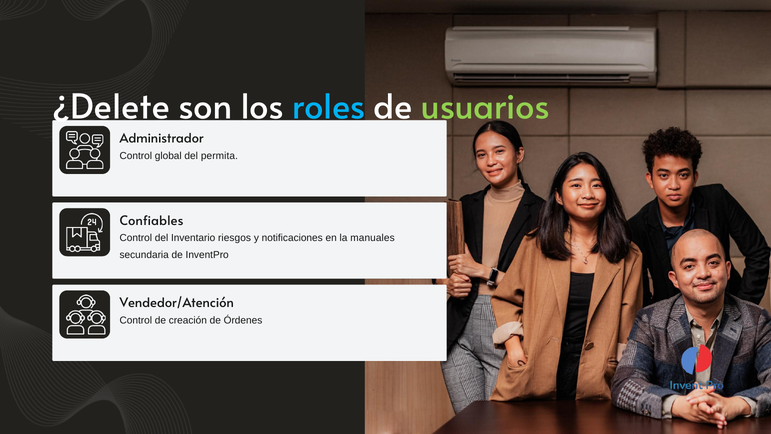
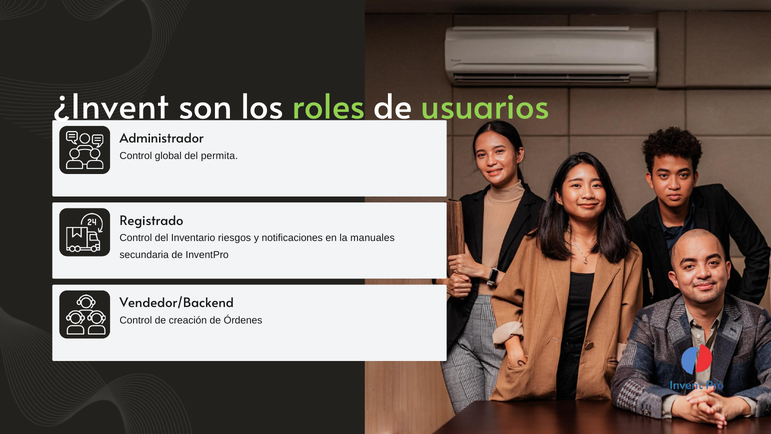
¿Delete: ¿Delete -> ¿Invent
roles colour: light blue -> light green
Confiables: Confiables -> Registrado
Vendedor/Atención: Vendedor/Atención -> Vendedor/Backend
